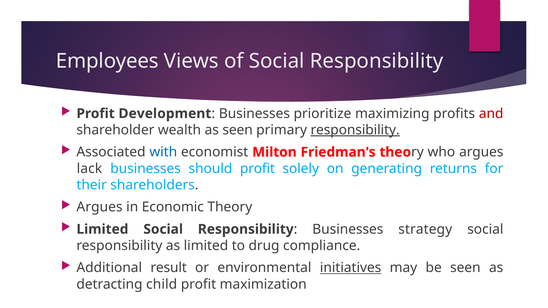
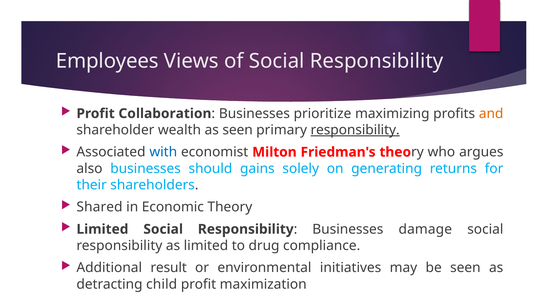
Development: Development -> Collaboration
and colour: red -> orange
lack: lack -> also
should profit: profit -> gains
Argues at (100, 207): Argues -> Shared
strategy: strategy -> damage
initiatives underline: present -> none
